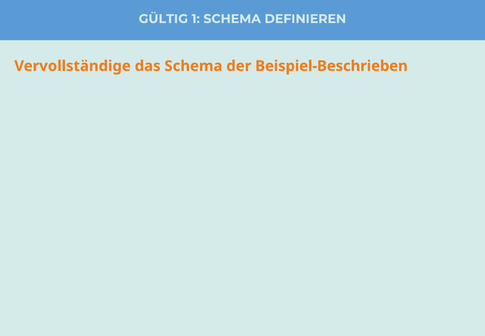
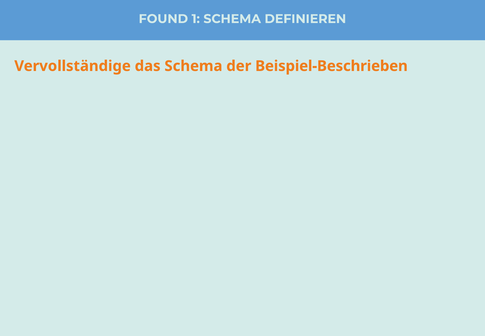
GÜLTIG: GÜLTIG -> FOUND
